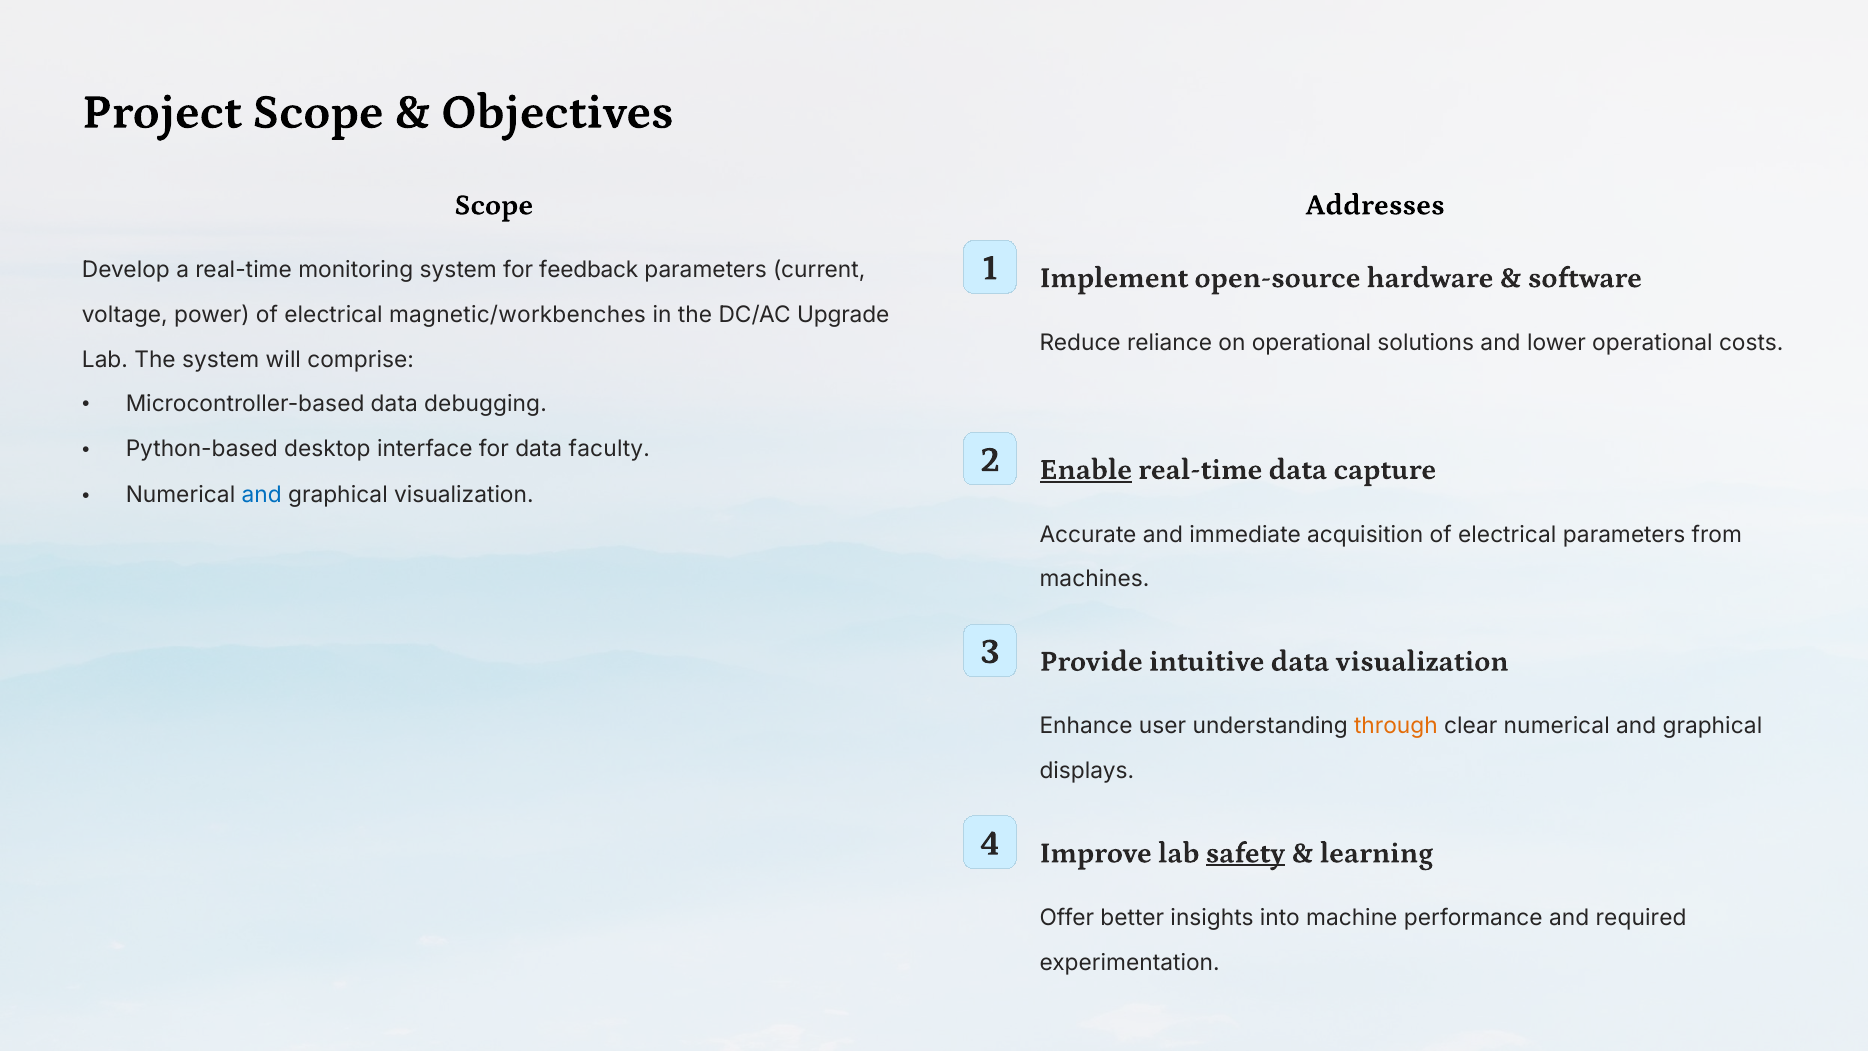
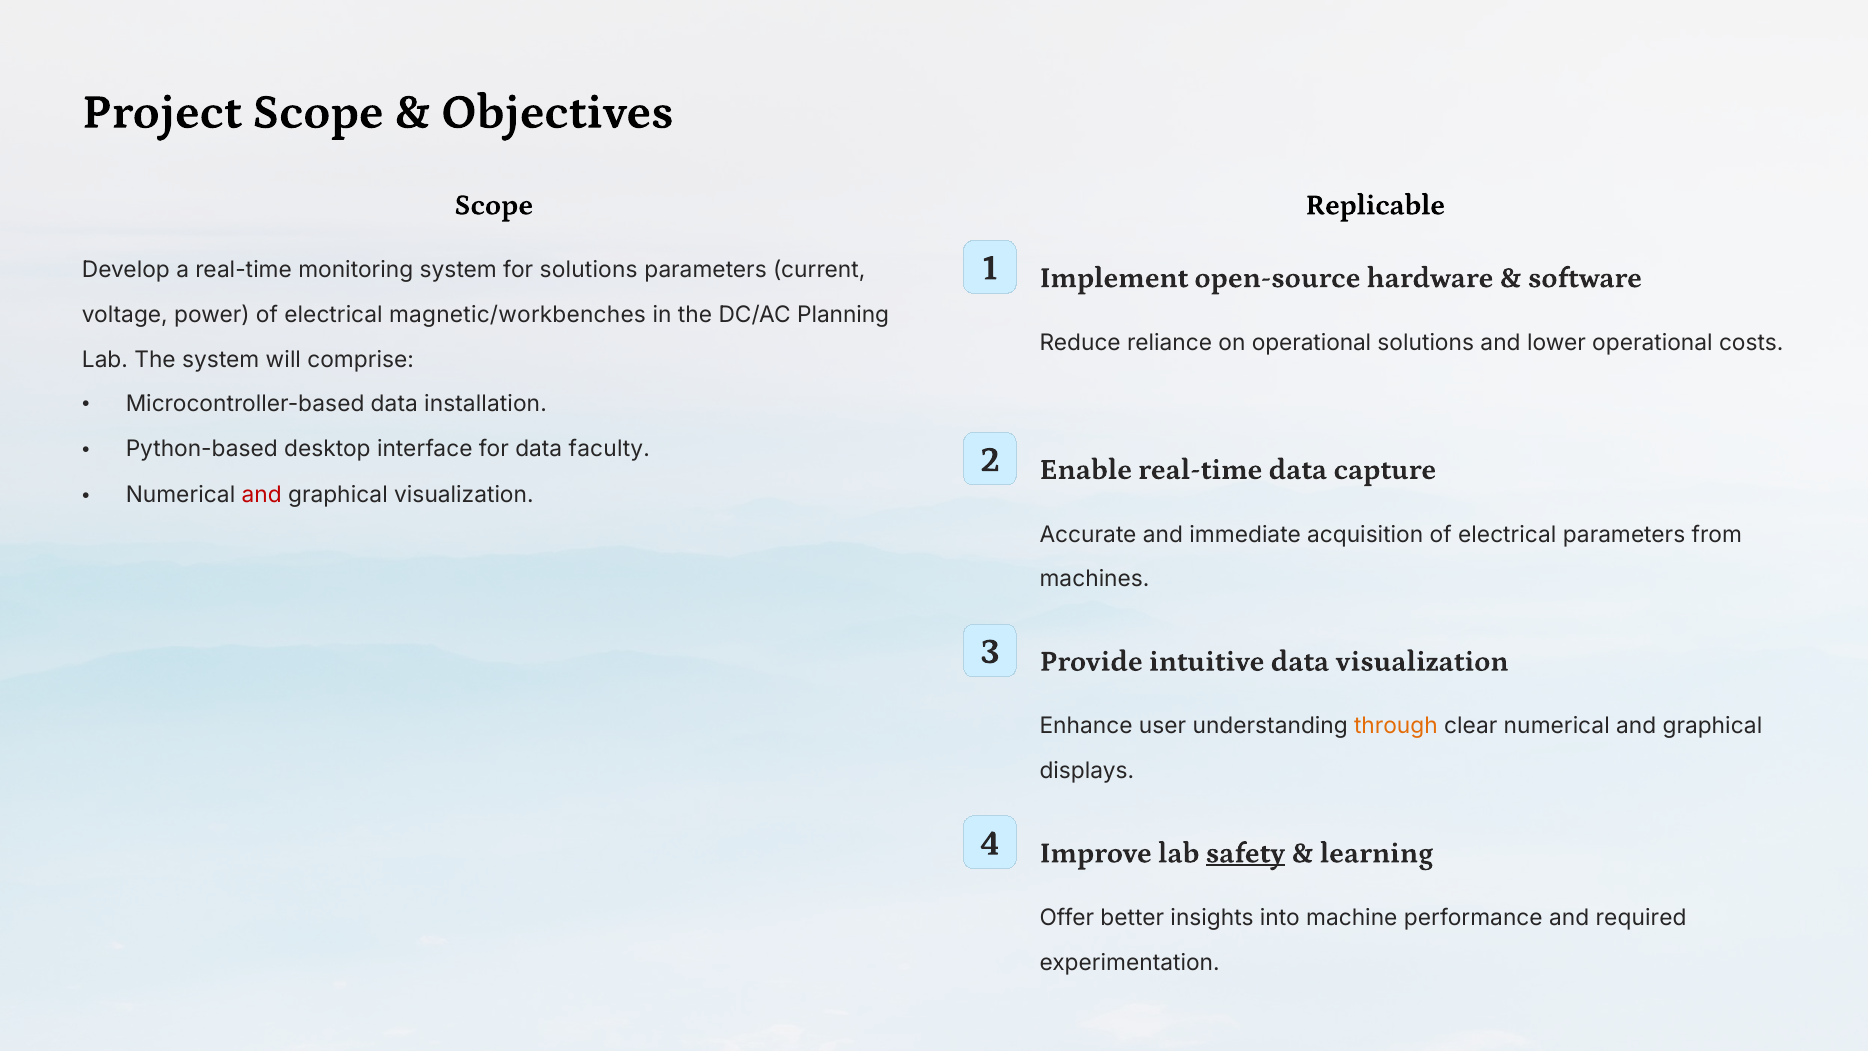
Addresses: Addresses -> Replicable
for feedback: feedback -> solutions
Upgrade: Upgrade -> Planning
debugging: debugging -> installation
Enable underline: present -> none
and at (262, 495) colour: blue -> red
